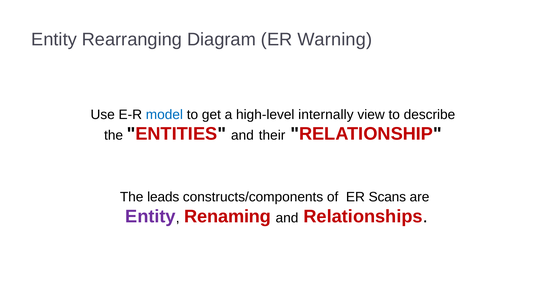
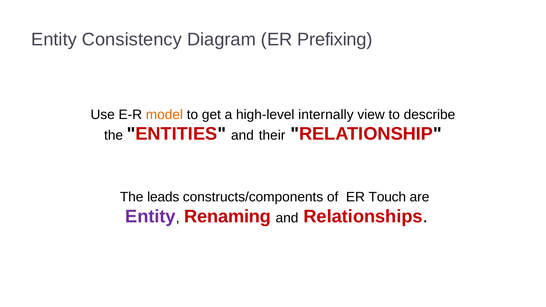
Rearranging: Rearranging -> Consistency
Warning: Warning -> Prefixing
model colour: blue -> orange
Scans: Scans -> Touch
